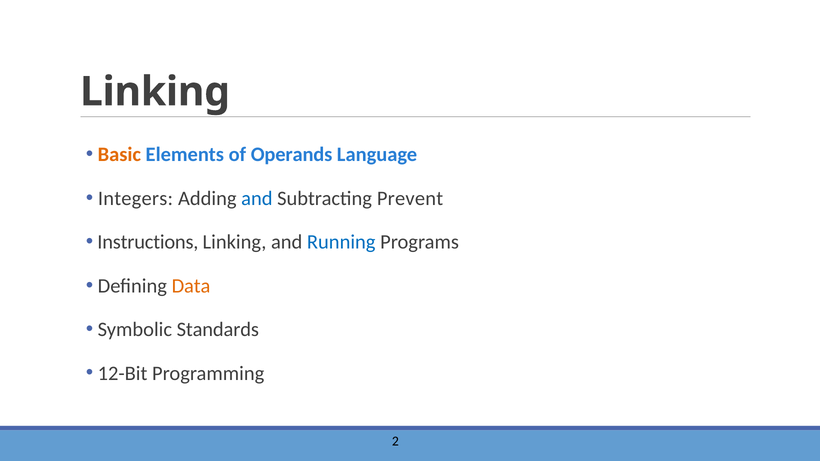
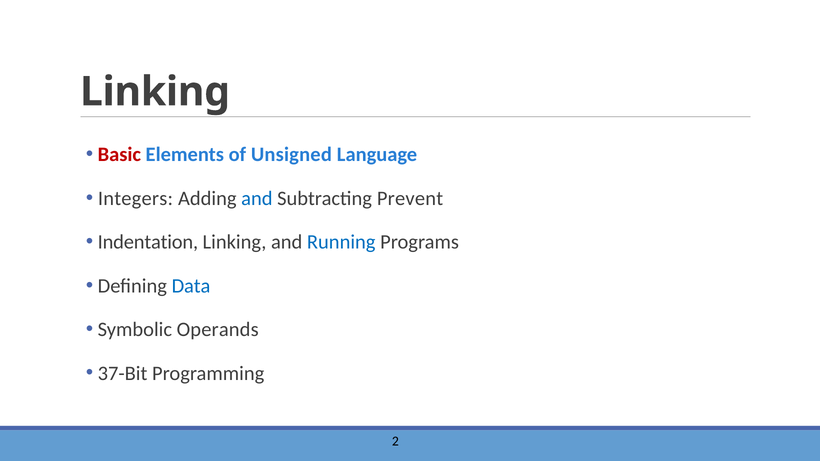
Basic colour: orange -> red
Operands: Operands -> Unsigned
Instructions: Instructions -> Indentation
Data colour: orange -> blue
Standards: Standards -> Operands
12-Bit: 12-Bit -> 37-Bit
